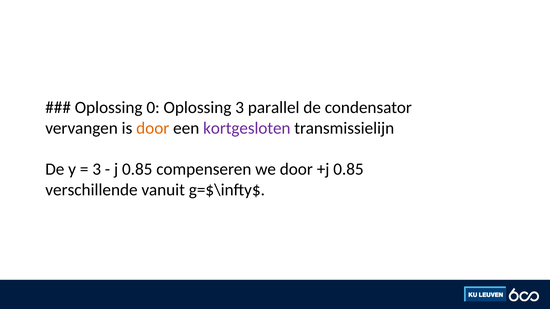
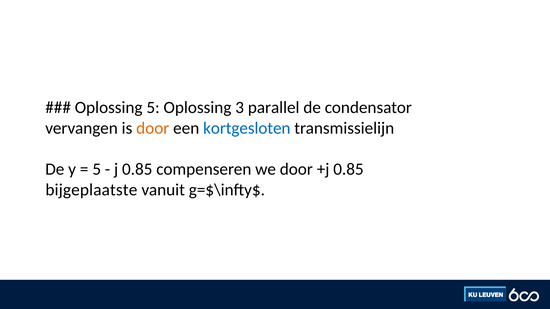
Oplossing 0: 0 -> 5
kortgesloten colour: purple -> blue
3 at (97, 169): 3 -> 5
verschillende: verschillende -> bijgeplaatste
